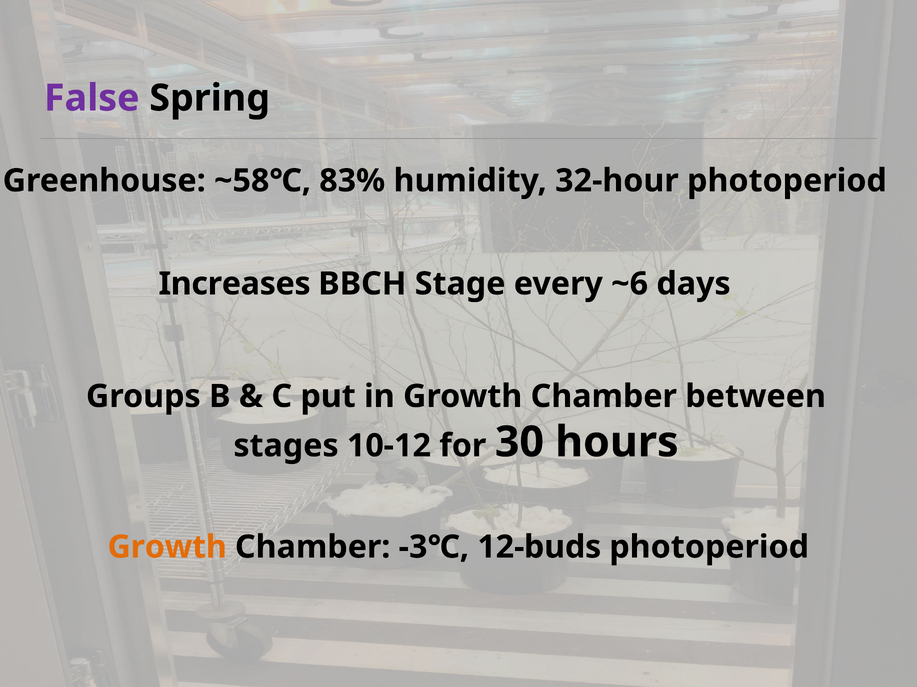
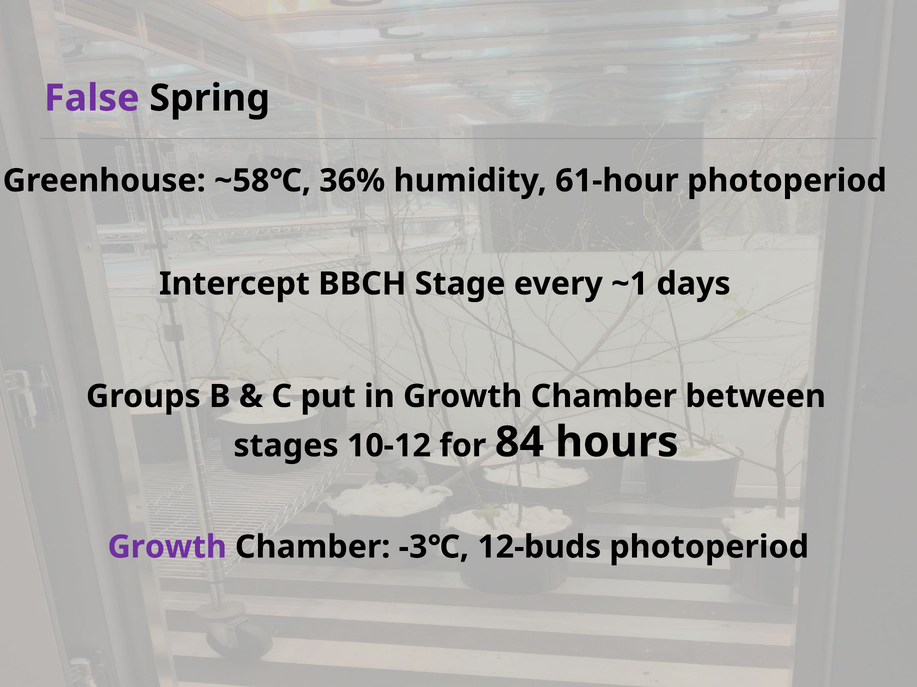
83%: 83% -> 36%
32-hour: 32-hour -> 61-hour
Increases: Increases -> Intercept
~6: ~6 -> ~1
30: 30 -> 84
Growth at (167, 548) colour: orange -> purple
